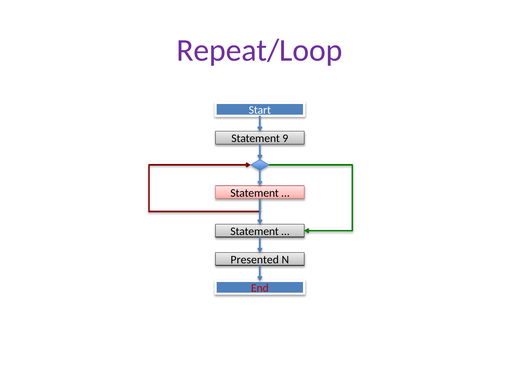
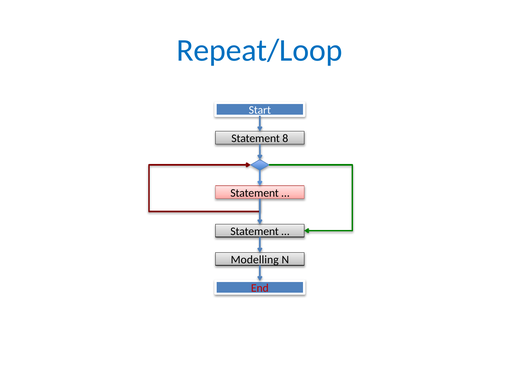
Repeat/Loop colour: purple -> blue
9: 9 -> 8
Presented: Presented -> Modelling
